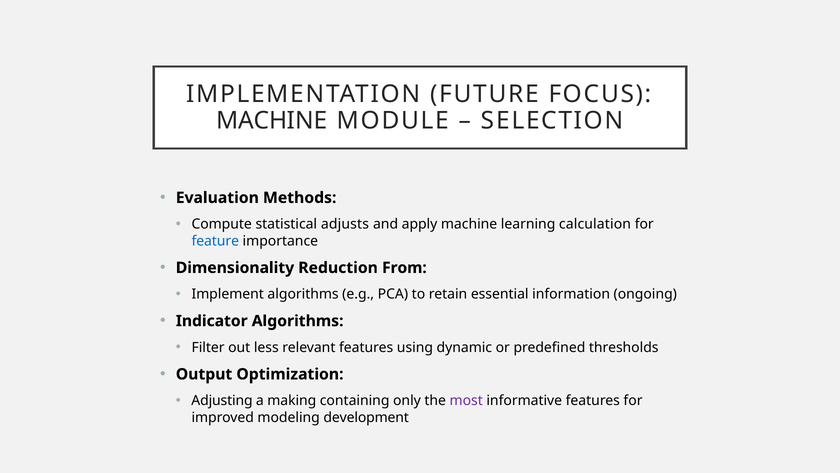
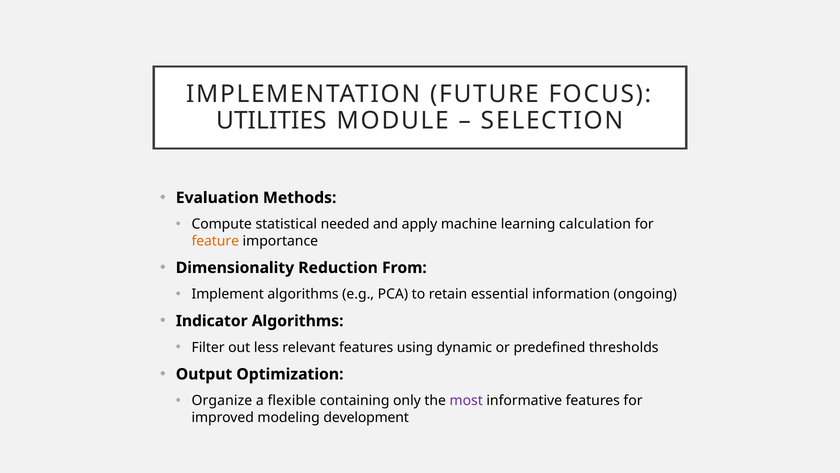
MACHINE at (272, 120): MACHINE -> UTILITIES
adjusts: adjusts -> needed
feature colour: blue -> orange
Adjusting: Adjusting -> Organize
making: making -> flexible
